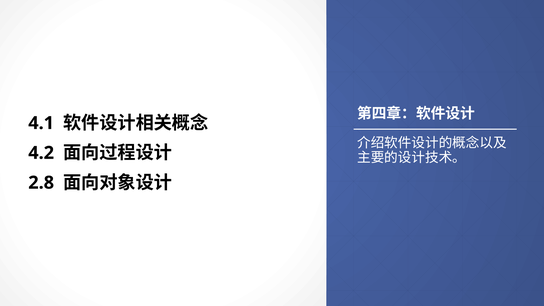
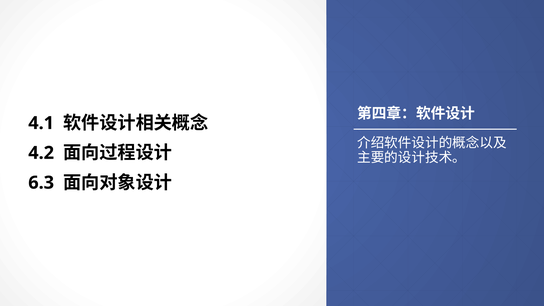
2.8: 2.8 -> 6.3
